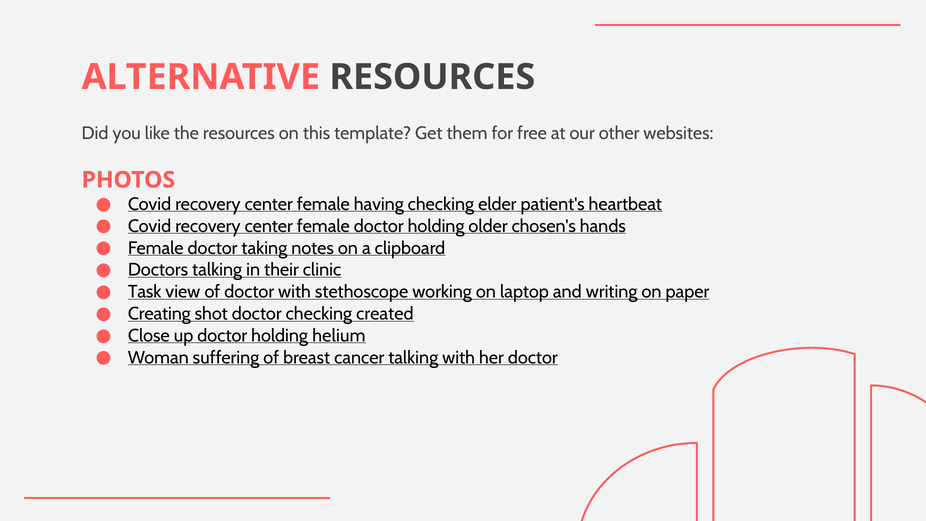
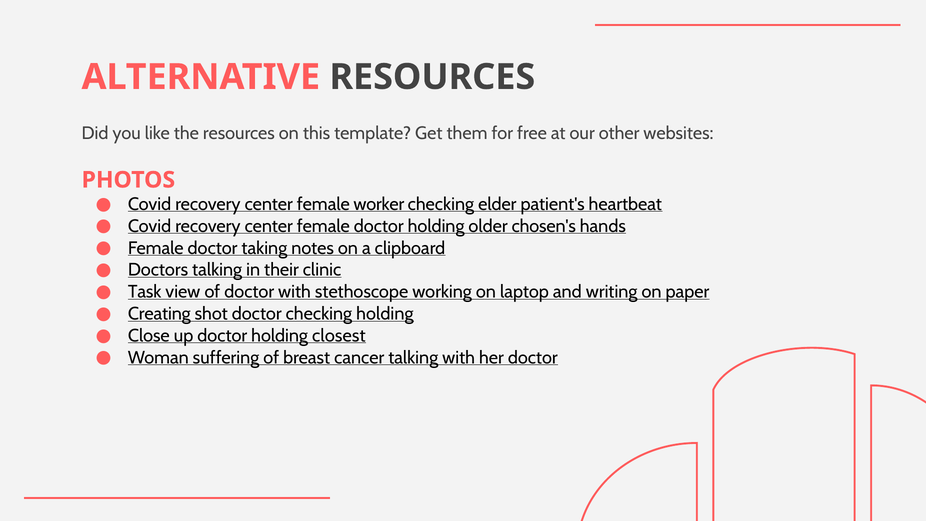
having: having -> worker
checking created: created -> holding
helium: helium -> closest
